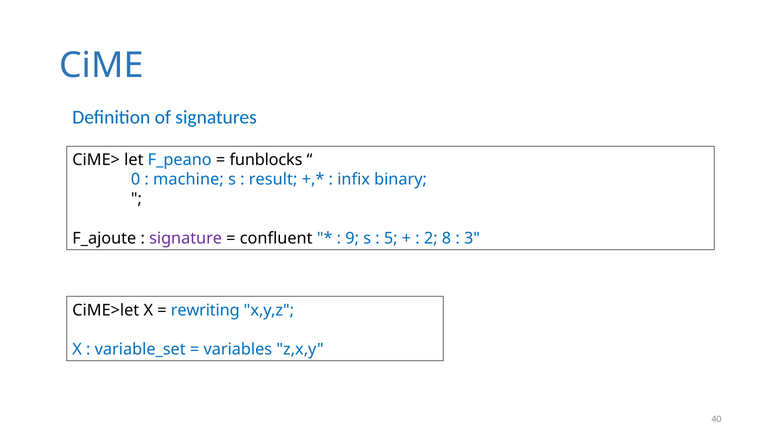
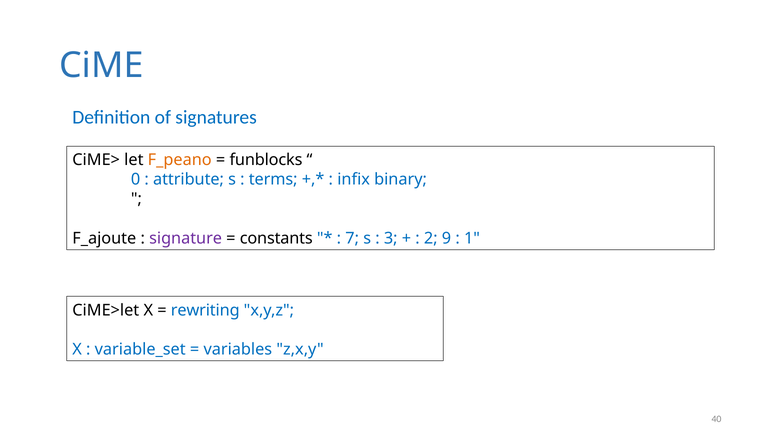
F_peano colour: blue -> orange
machine: machine -> attribute
result: result -> terms
confluent: confluent -> constants
9: 9 -> 7
5: 5 -> 3
8: 8 -> 9
3: 3 -> 1
